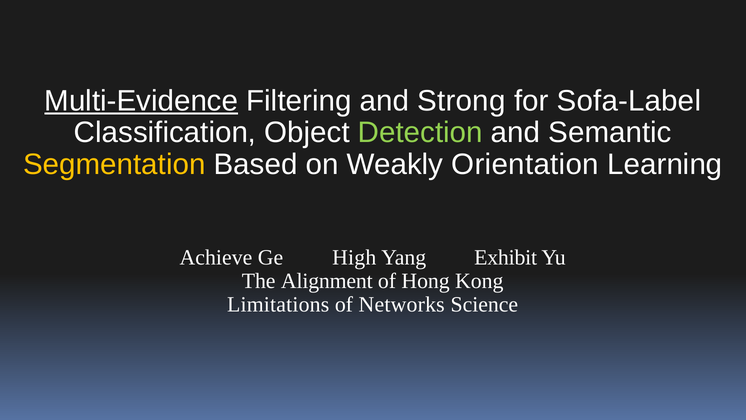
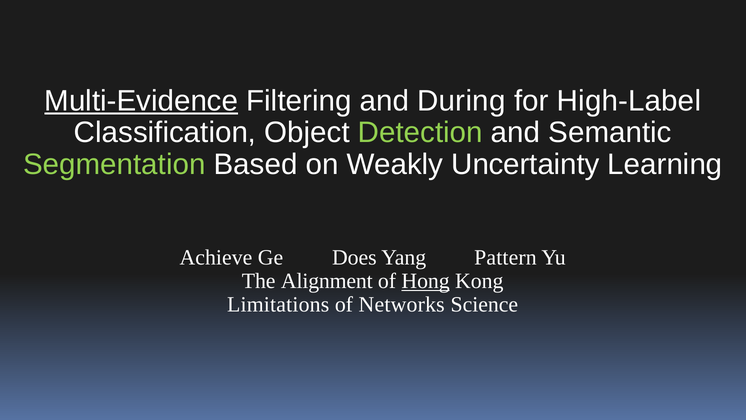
Strong: Strong -> During
Sofa-Label: Sofa-Label -> High-Label
Segmentation colour: yellow -> light green
Orientation: Orientation -> Uncertainty
High: High -> Does
Exhibit: Exhibit -> Pattern
Hong underline: none -> present
